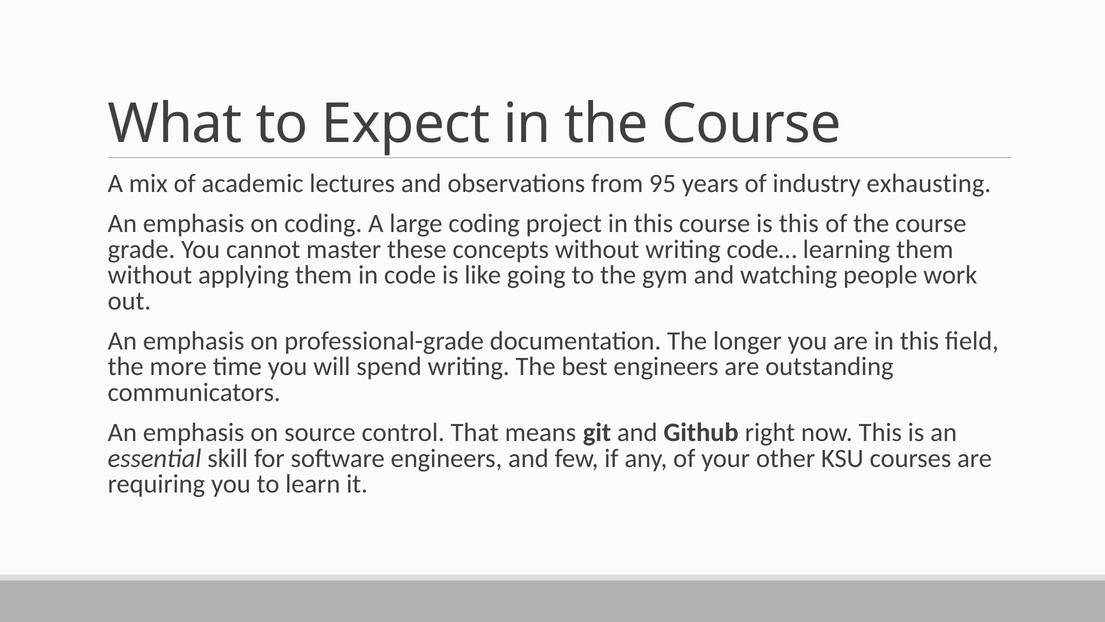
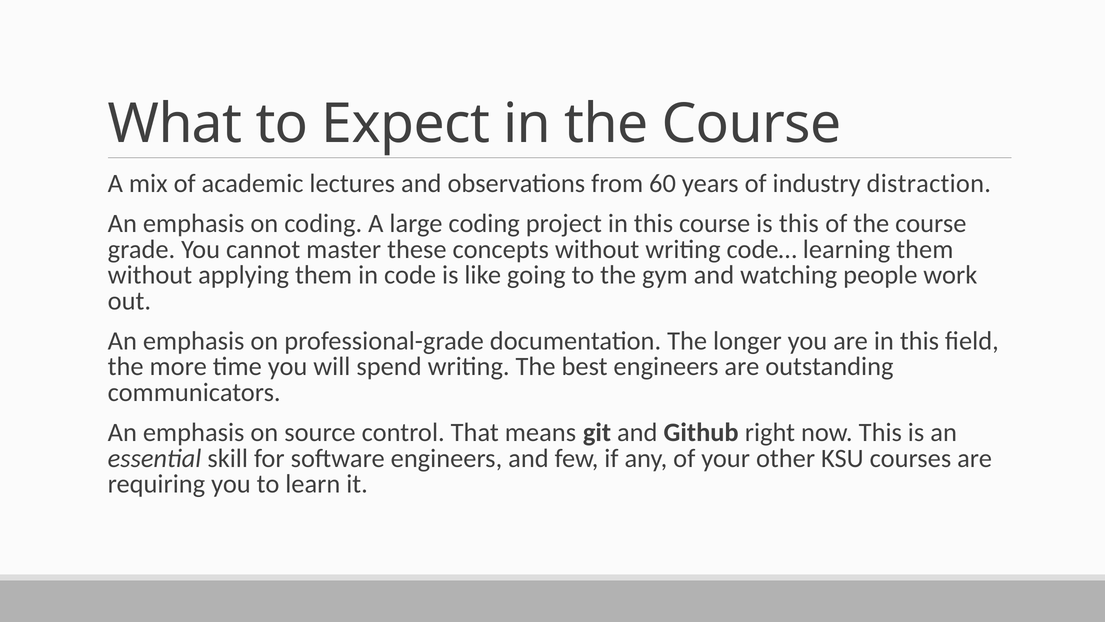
95: 95 -> 60
exhausting: exhausting -> distraction
